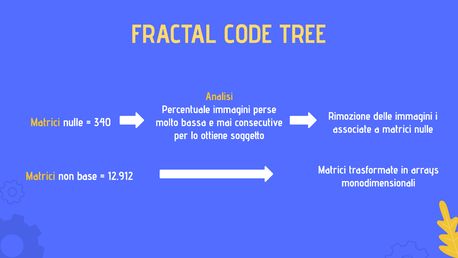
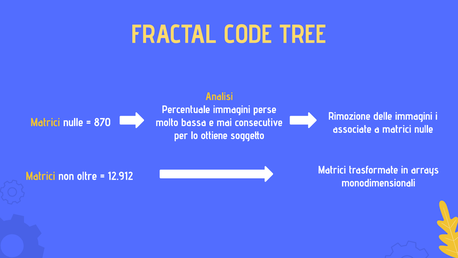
340: 340 -> 870
base: base -> oltre
